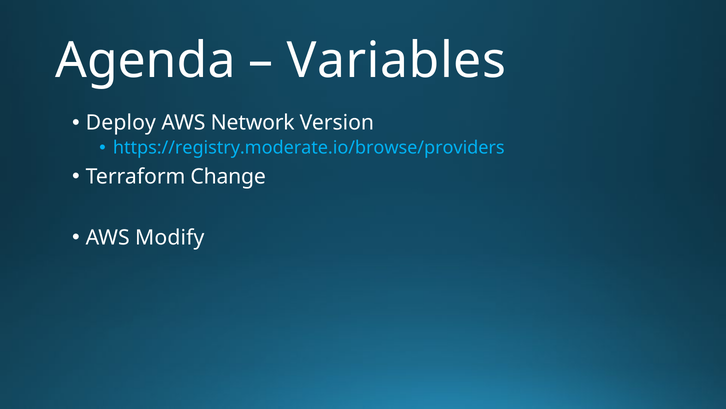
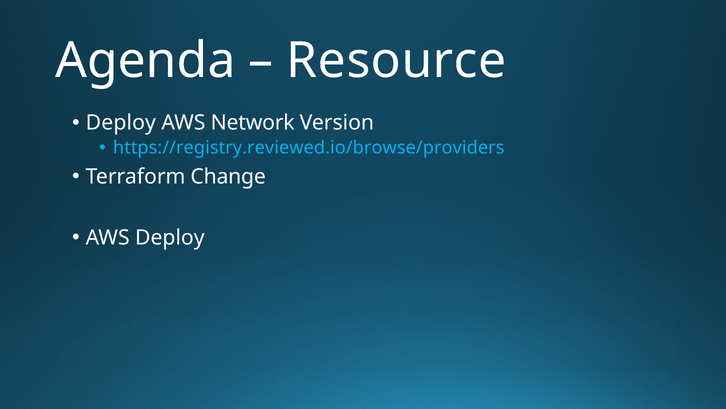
Variables: Variables -> Resource
https://registry.moderate.io/browse/providers: https://registry.moderate.io/browse/providers -> https://registry.reviewed.io/browse/providers
AWS Modify: Modify -> Deploy
